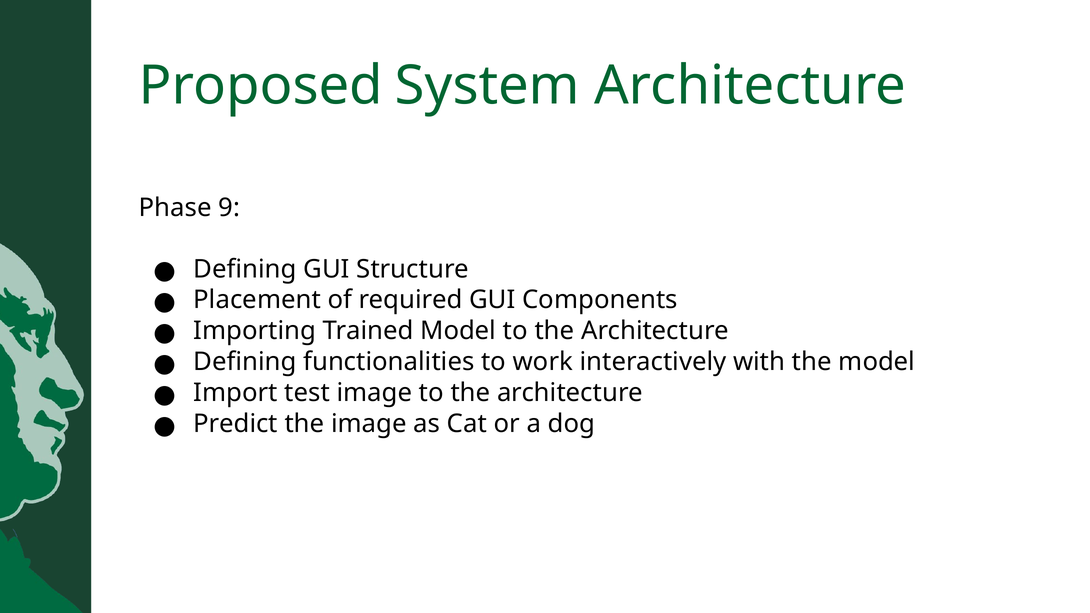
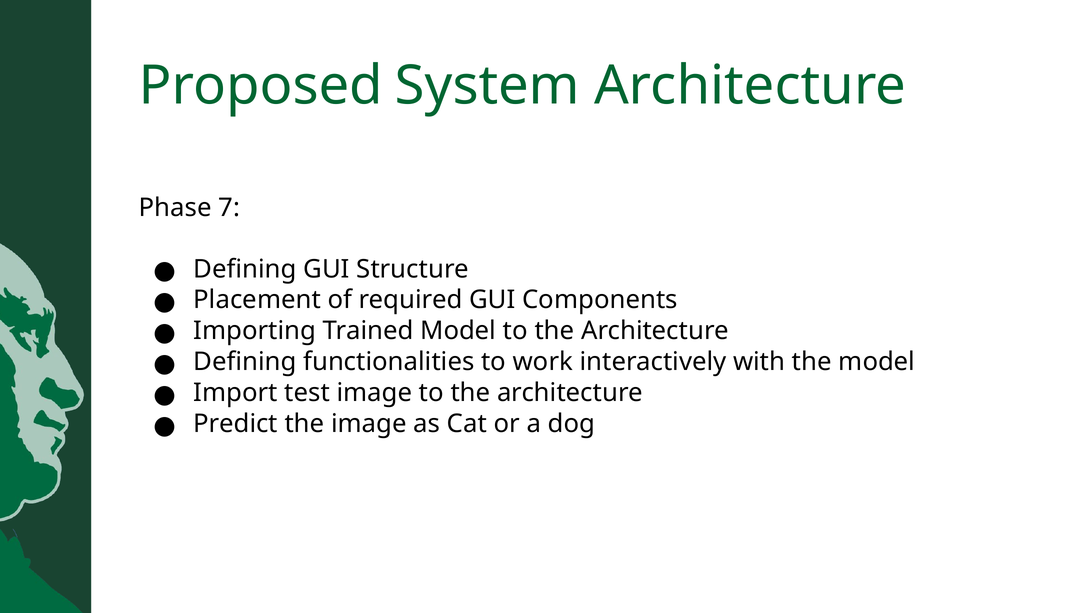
9: 9 -> 7
